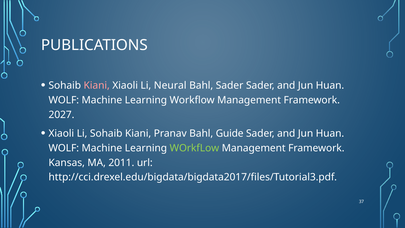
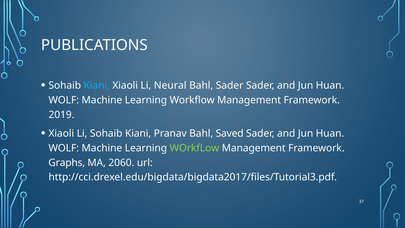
Kiani at (97, 85) colour: pink -> light blue
2027: 2027 -> 2019
Guide: Guide -> Saved
Kansas: Kansas -> Graphs
2011: 2011 -> 2060
